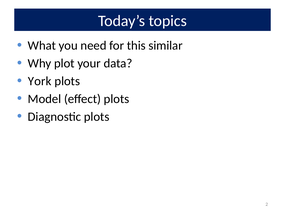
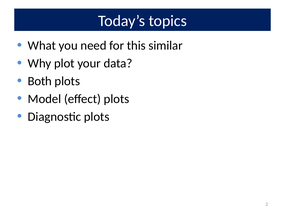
York: York -> Both
